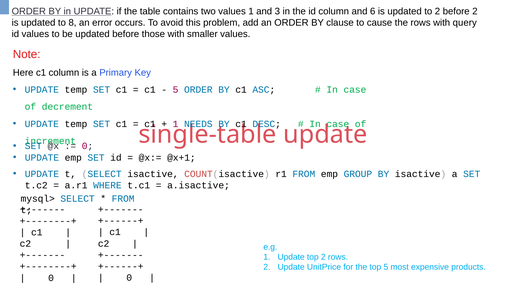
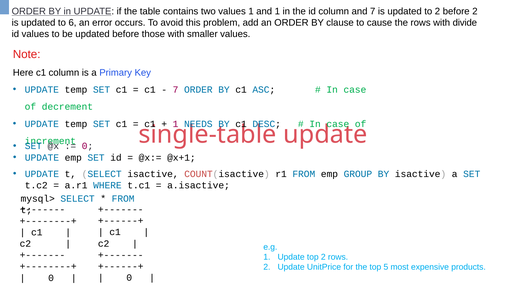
and 3: 3 -> 1
and 6: 6 -> 7
to 8: 8 -> 6
query: query -> divide
5 at (176, 90): 5 -> 7
